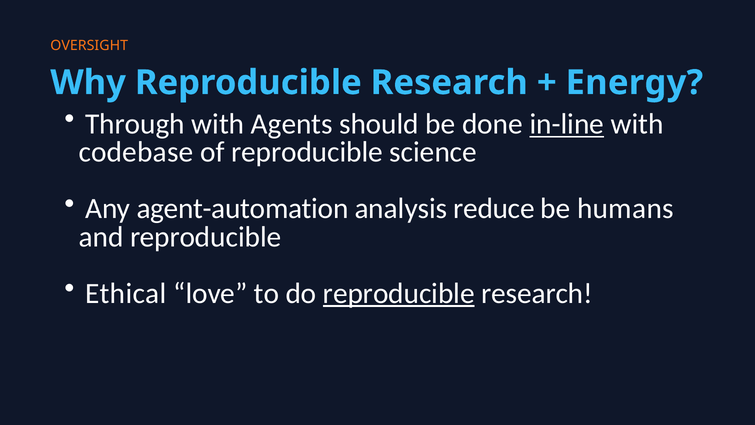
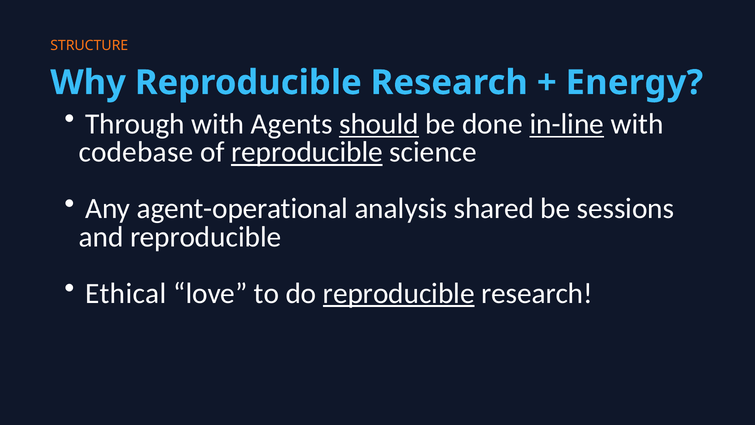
OVERSIGHT: OVERSIGHT -> STRUCTURE
should underline: none -> present
reproducible at (307, 152) underline: none -> present
agent-automation: agent-automation -> agent-operational
reduce: reduce -> shared
humans: humans -> sessions
